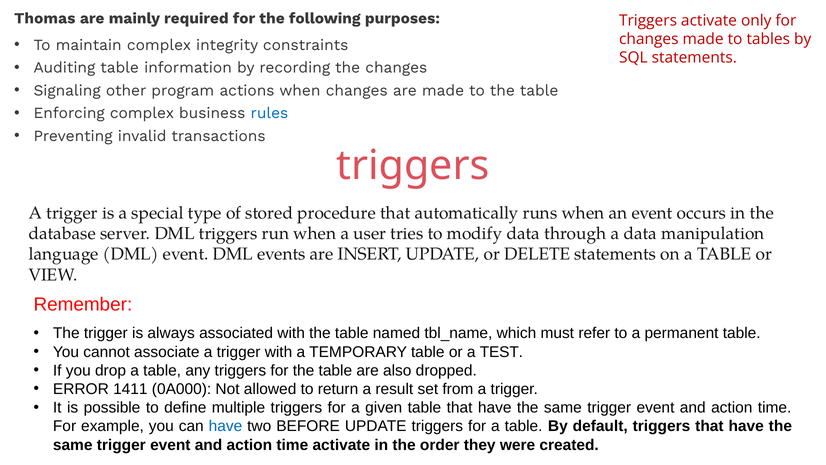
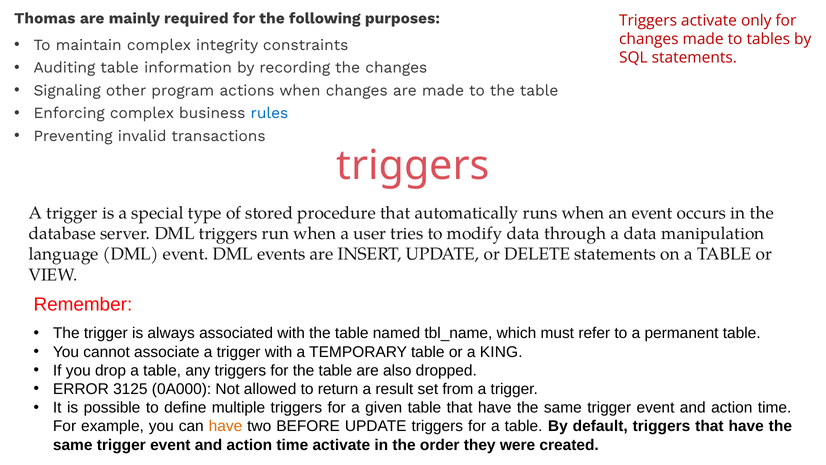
TEST: TEST -> KING
1411: 1411 -> 3125
have at (226, 426) colour: blue -> orange
